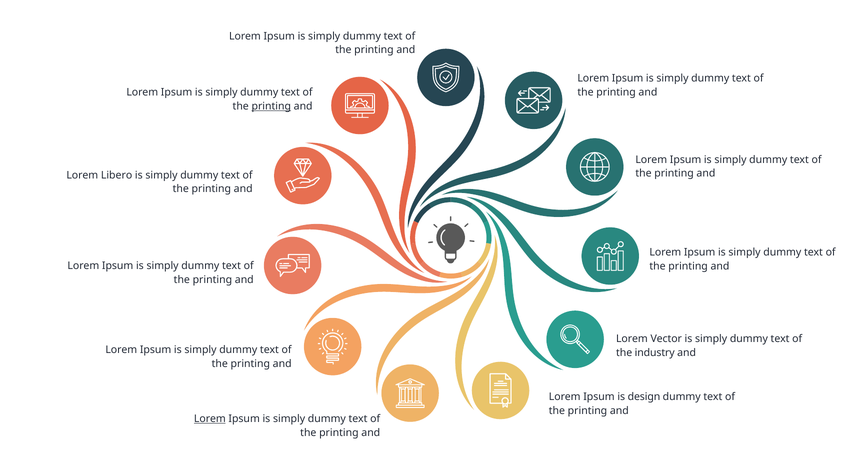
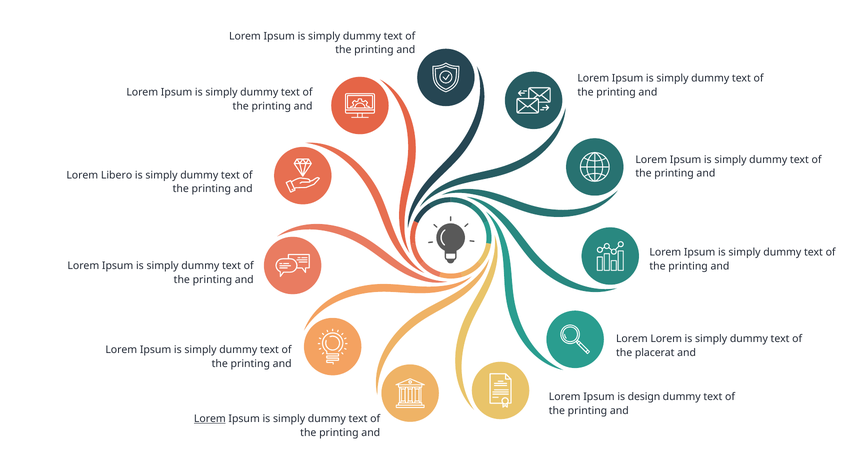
printing at (271, 106) underline: present -> none
Lorem Vector: Vector -> Lorem
industry: industry -> placerat
